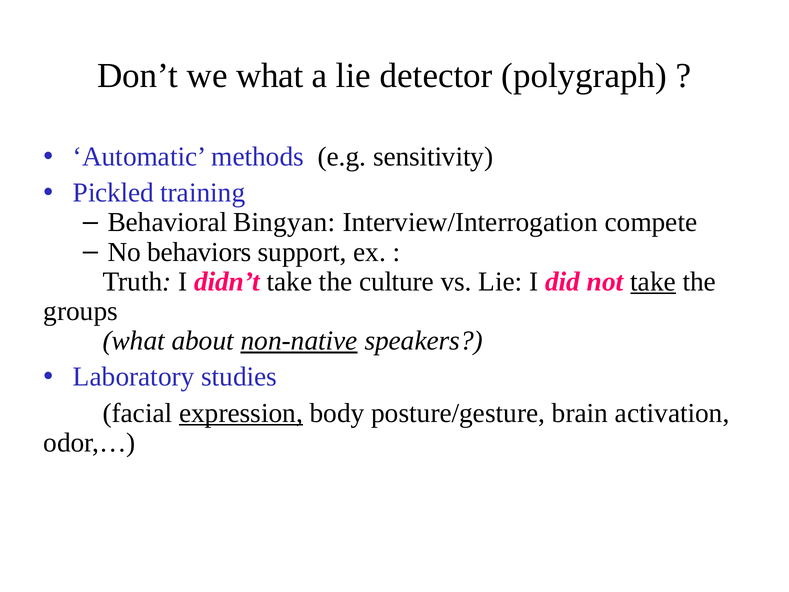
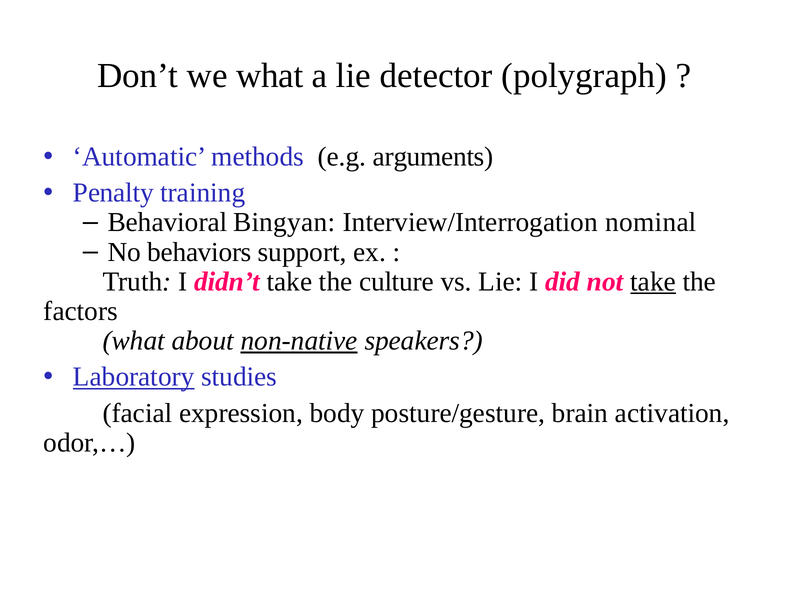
sensitivity: sensitivity -> arguments
Pickled: Pickled -> Penalty
compete: compete -> nominal
groups: groups -> factors
Laboratory underline: none -> present
expression underline: present -> none
